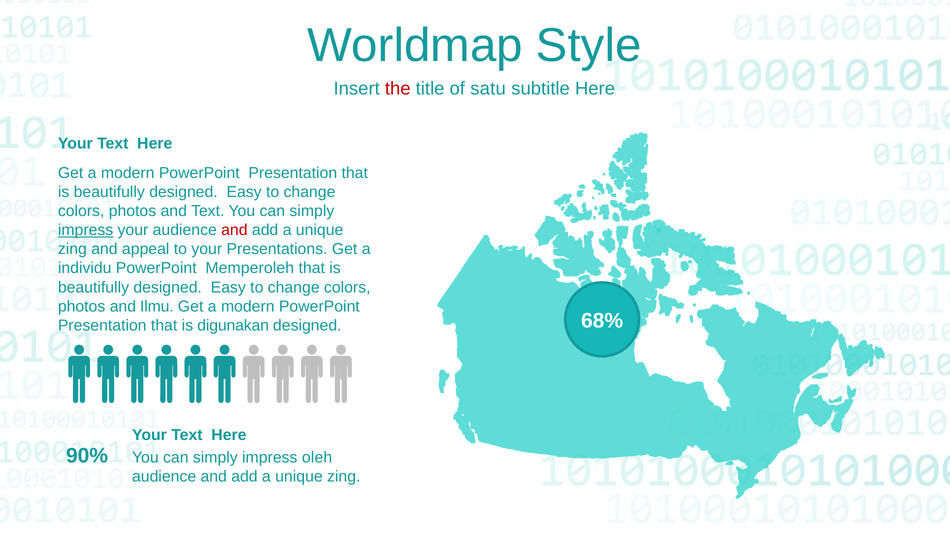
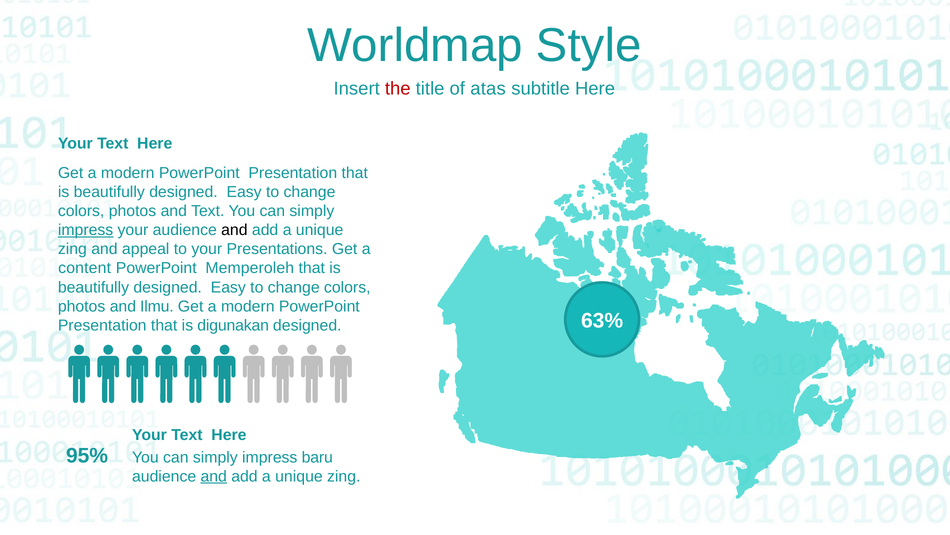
satu: satu -> atas
and at (234, 230) colour: red -> black
individu: individu -> content
68%: 68% -> 63%
90%: 90% -> 95%
oleh: oleh -> baru
and at (214, 476) underline: none -> present
